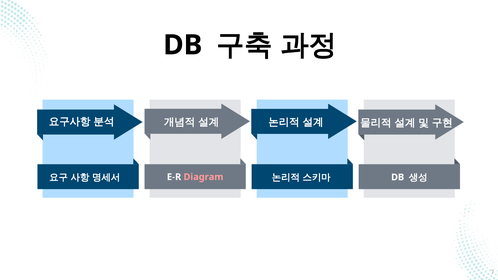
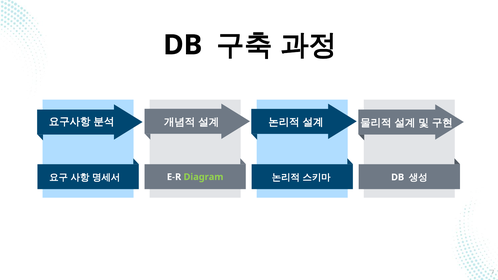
Diagram colour: pink -> light green
